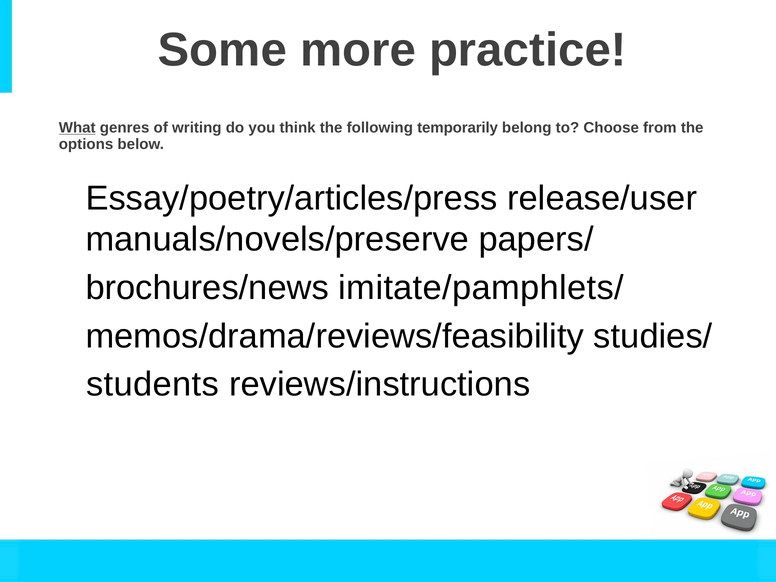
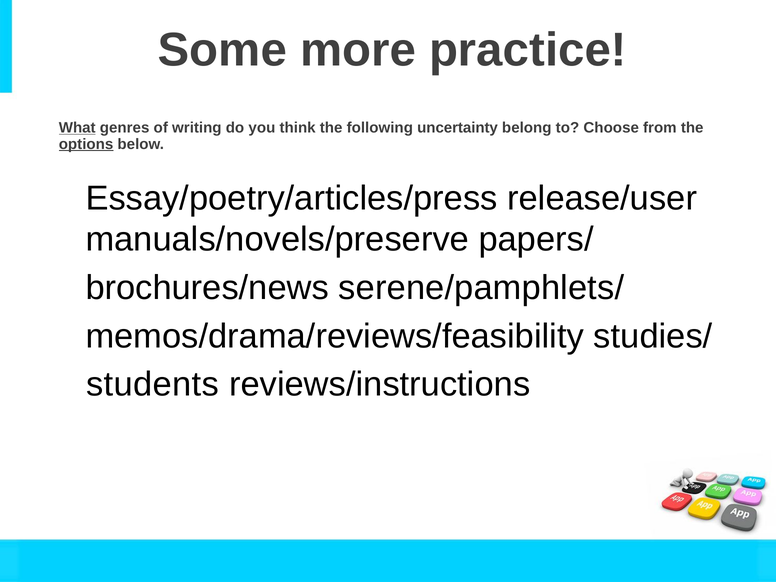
temporarily: temporarily -> uncertainty
options underline: none -> present
imitate/pamphlets/: imitate/pamphlets/ -> serene/pamphlets/
